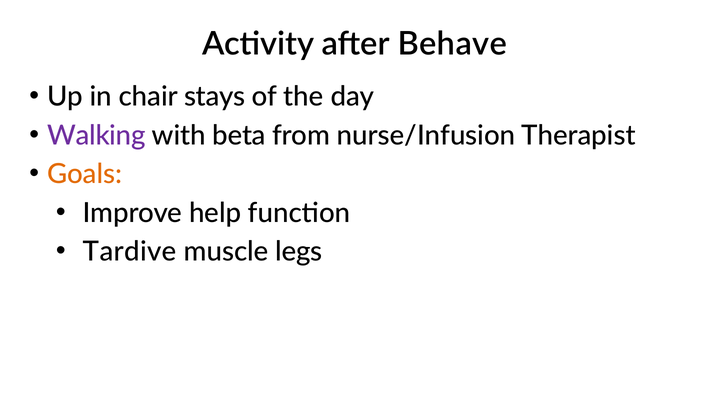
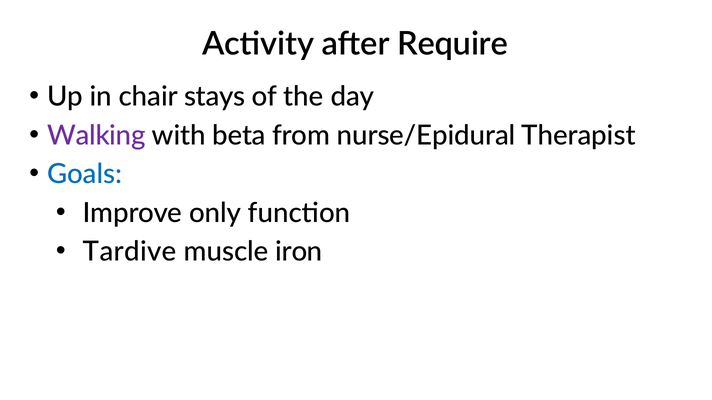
Behave: Behave -> Require
nurse/Infusion: nurse/Infusion -> nurse/Epidural
Goals colour: orange -> blue
help: help -> only
legs: legs -> iron
